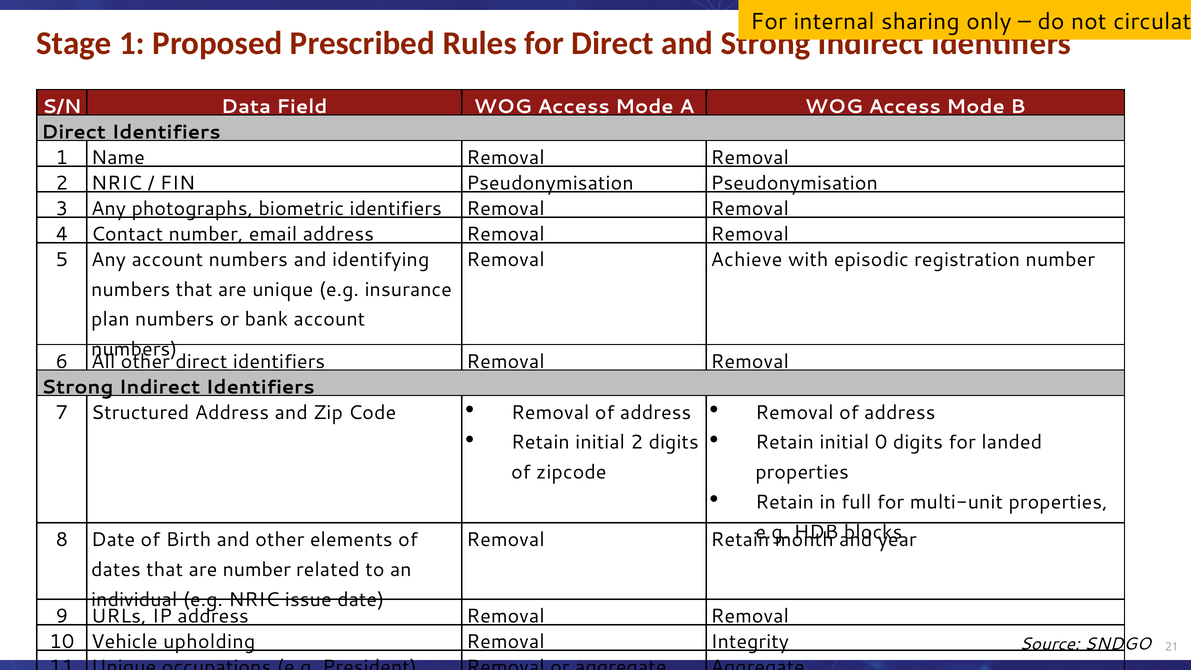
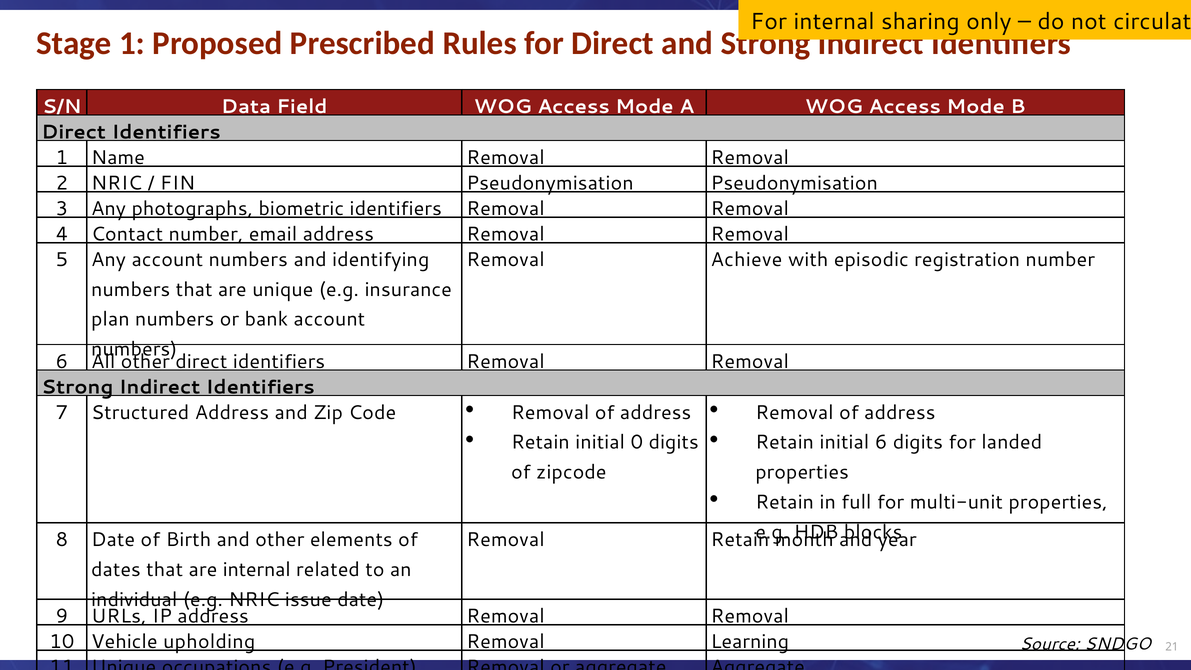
initial 2: 2 -> 0
initial 0: 0 -> 6
are number: number -> internal
Integrity: Integrity -> Learning
